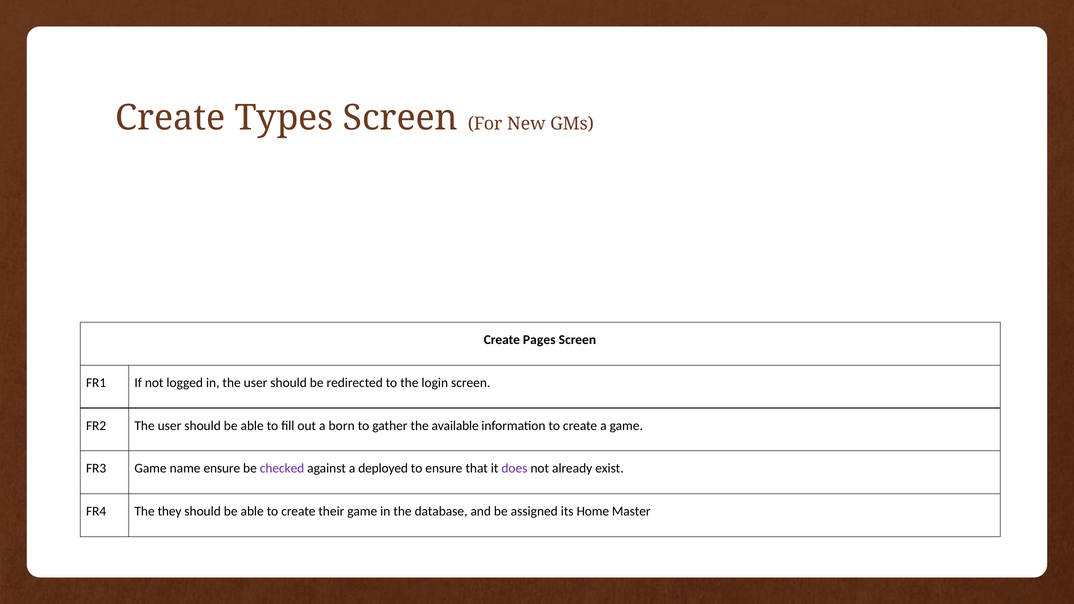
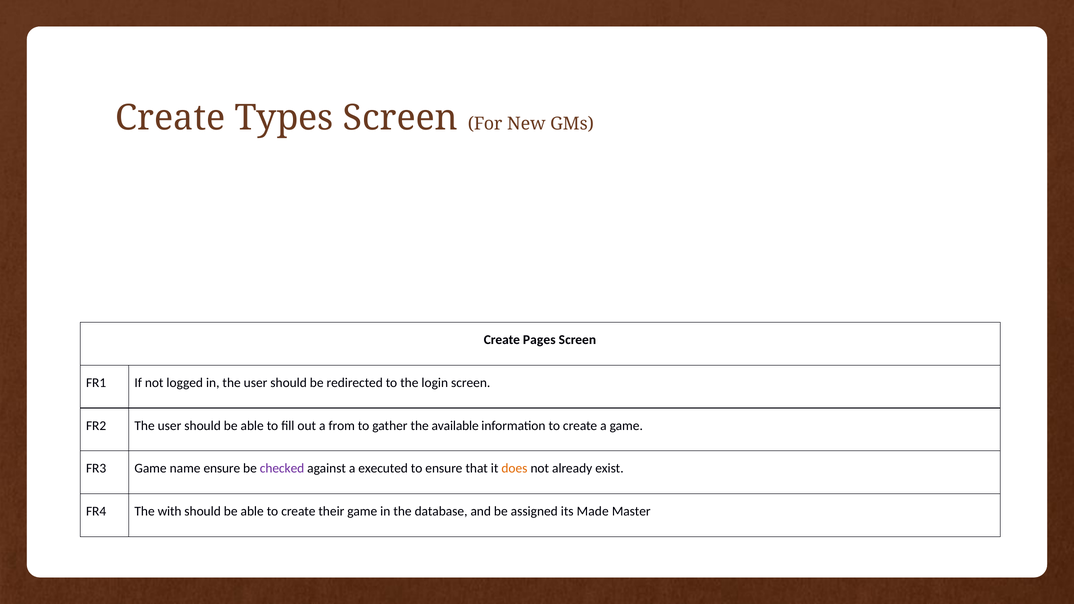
born: born -> from
deployed: deployed -> executed
does colour: purple -> orange
they: they -> with
Home: Home -> Made
